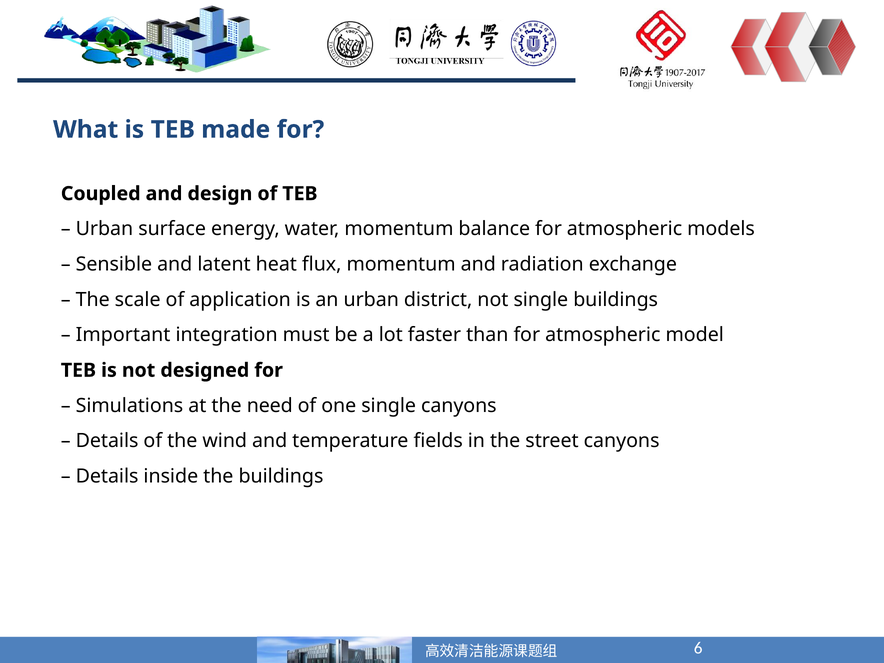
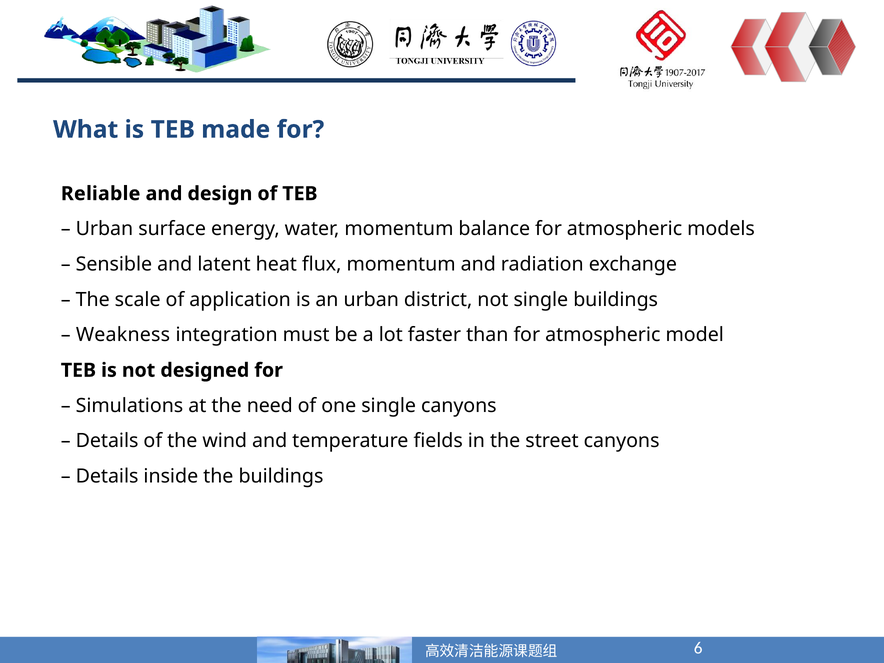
Coupled: Coupled -> Reliable
Important: Important -> Weakness
